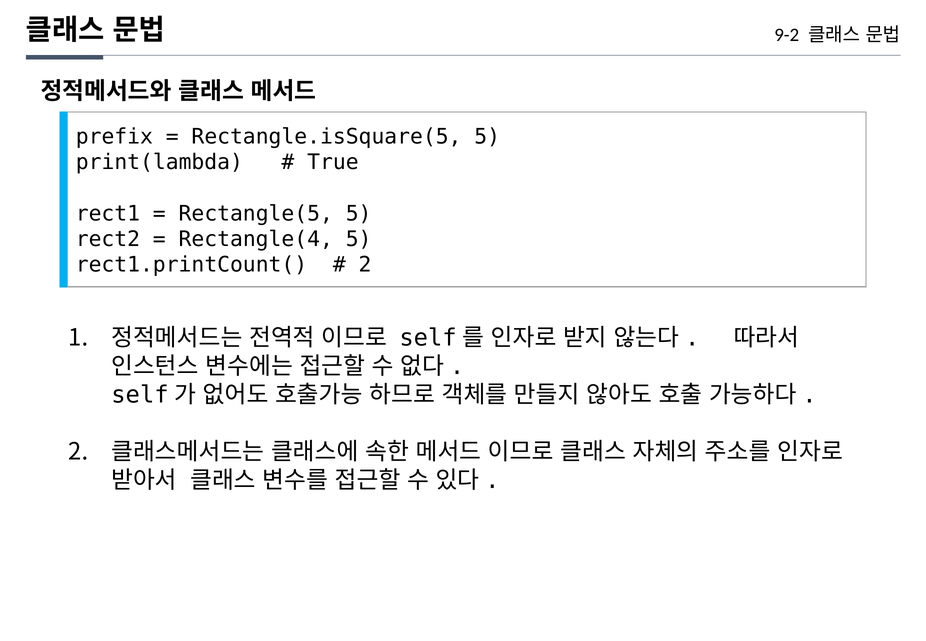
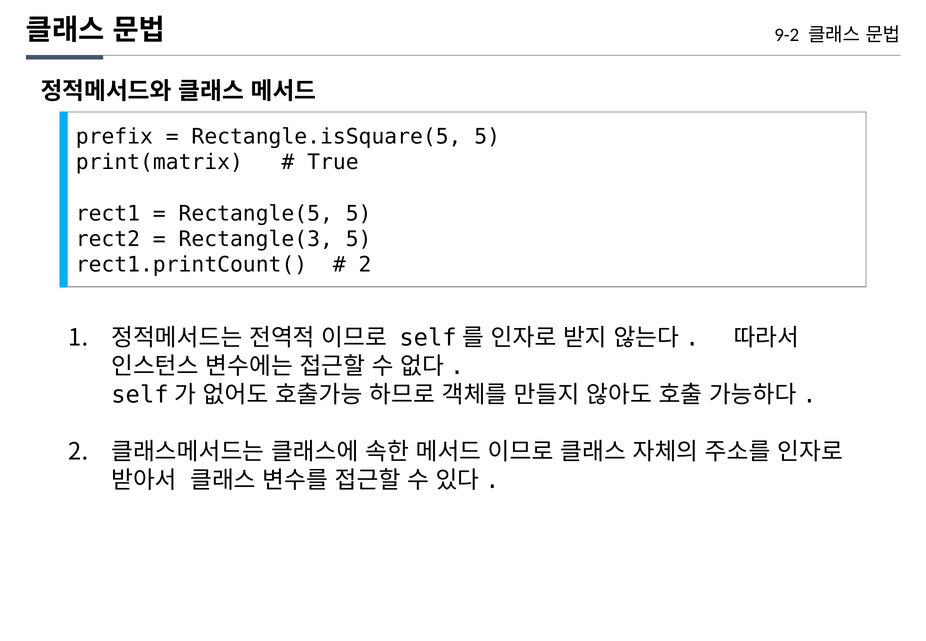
print(lambda: print(lambda -> print(matrix
Rectangle(4: Rectangle(4 -> Rectangle(3
